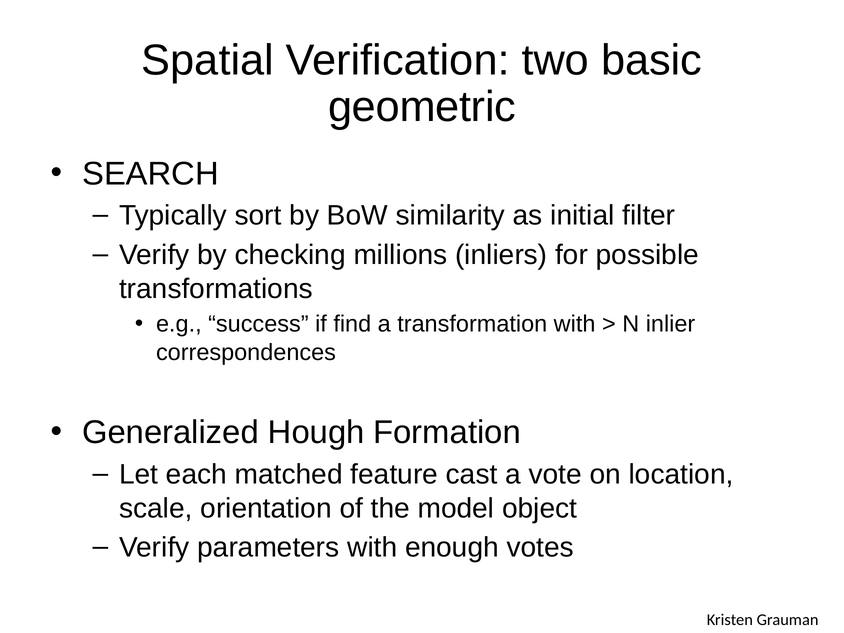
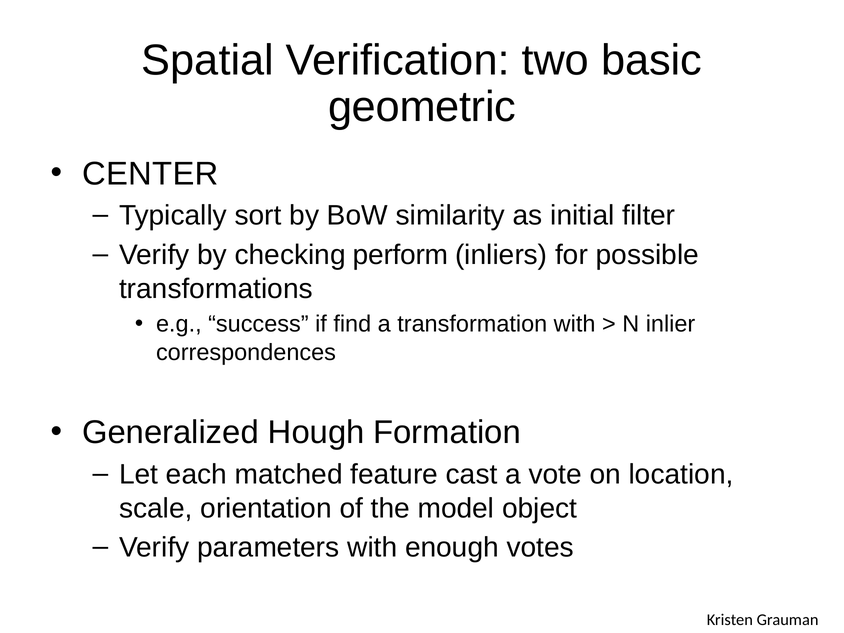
SEARCH: SEARCH -> CENTER
millions: millions -> perform
